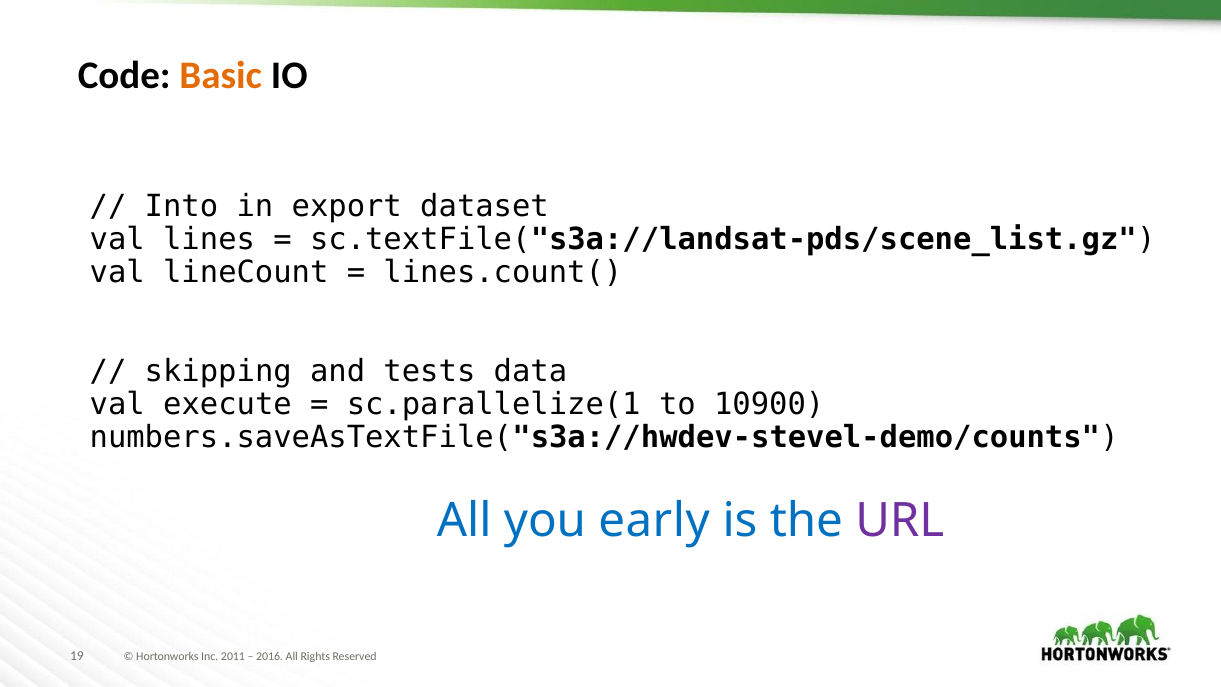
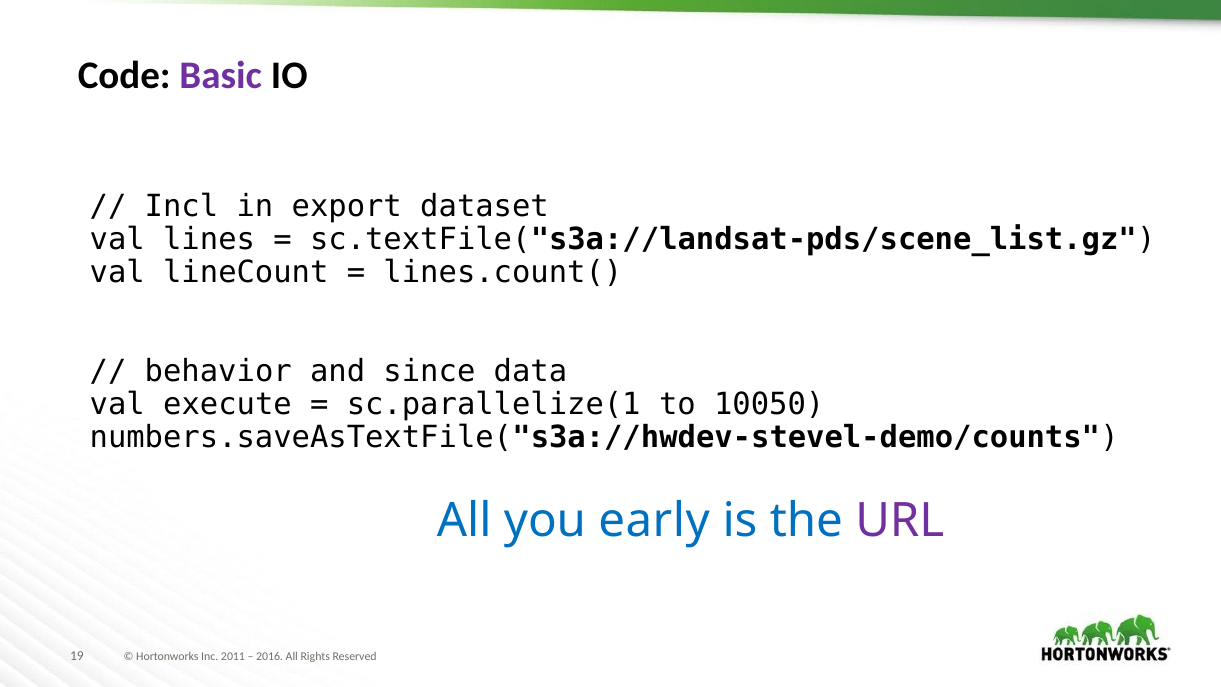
Basic colour: orange -> purple
Into: Into -> Incl
skipping: skipping -> behavior
tests: tests -> since
10900: 10900 -> 10050
